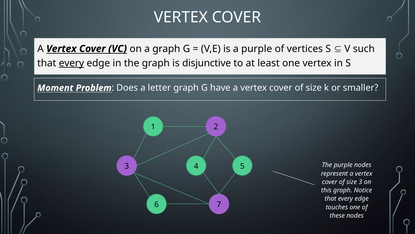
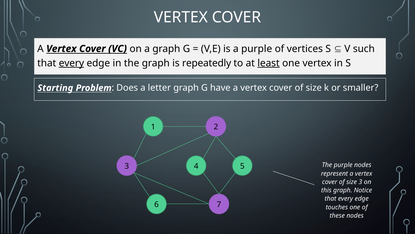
disjunctive: disjunctive -> repeatedly
least underline: none -> present
Moment: Moment -> Starting
